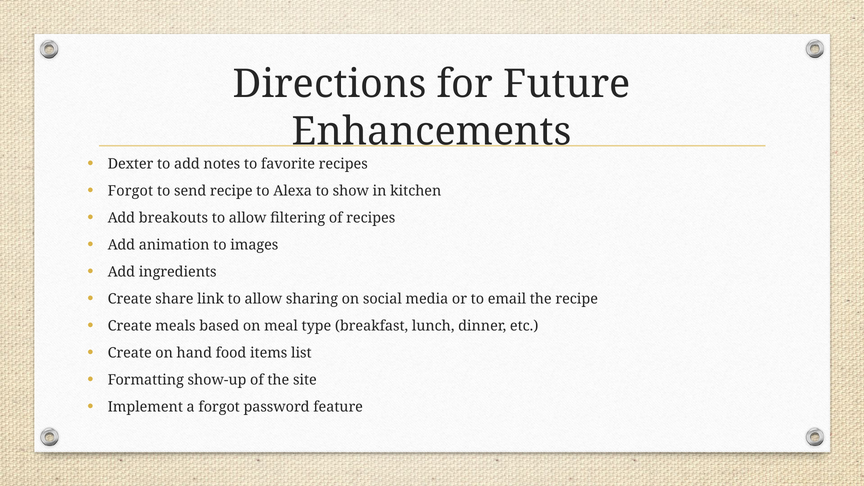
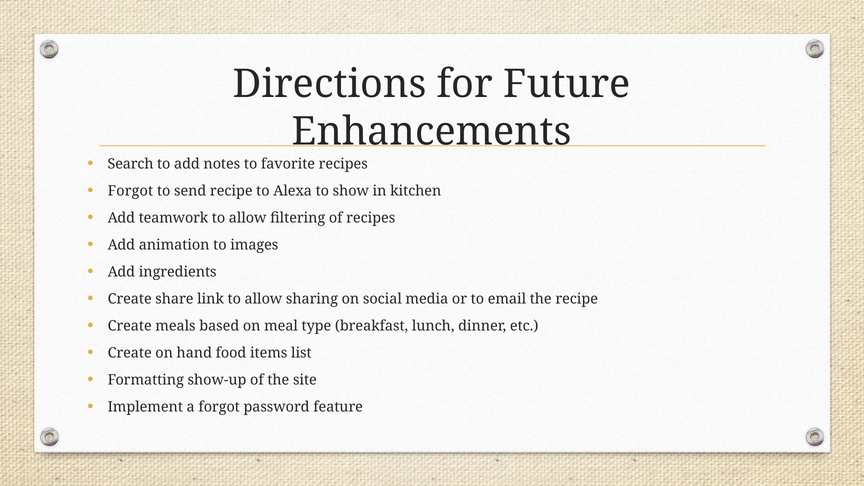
Dexter: Dexter -> Search
breakouts: breakouts -> teamwork
